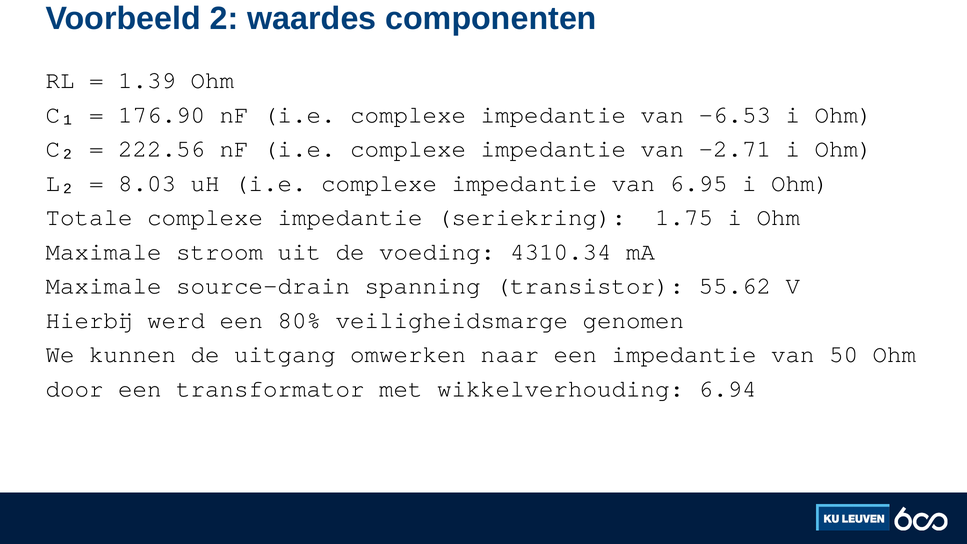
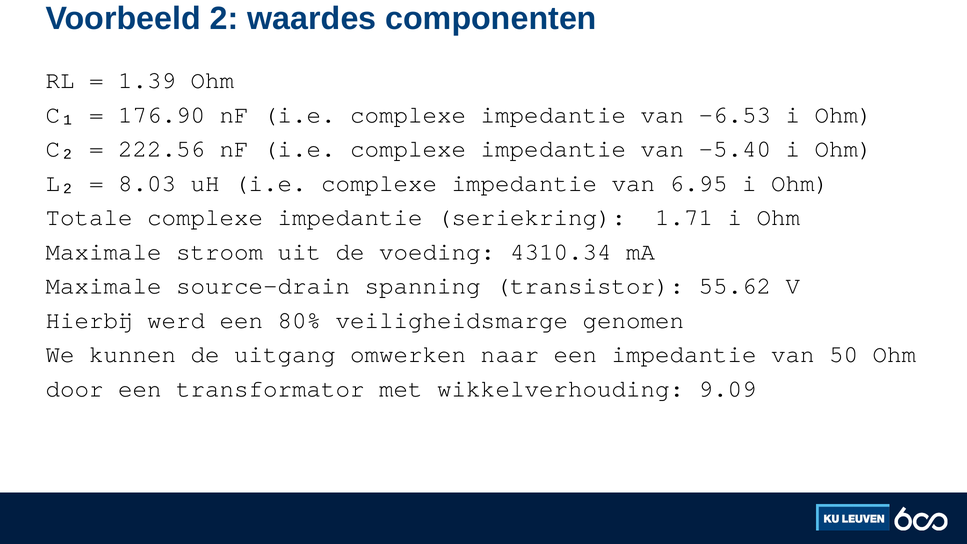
-2.71: -2.71 -> -5.40
1.75: 1.75 -> 1.71
6.94: 6.94 -> 9.09
